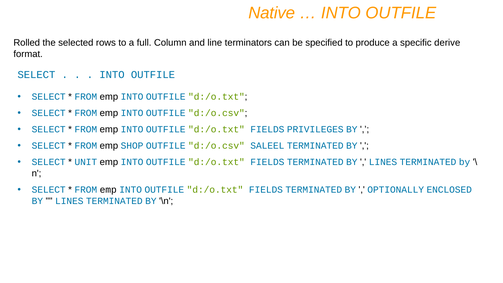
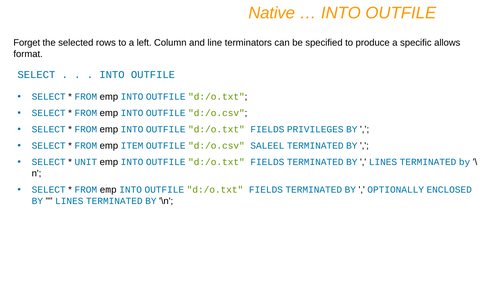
Rolled: Rolled -> Forget
full: full -> left
derive: derive -> allows
SHOP: SHOP -> ITEM
